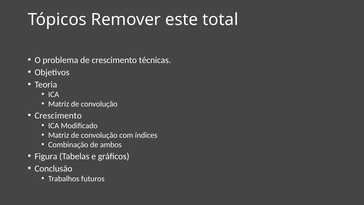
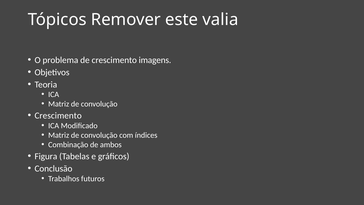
total: total -> valia
técnicas: técnicas -> imagens
